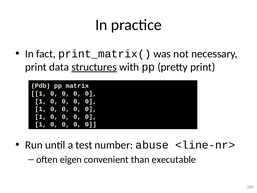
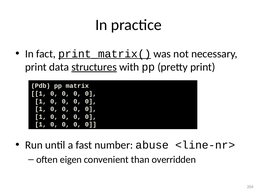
print_matrix( underline: none -> present
test: test -> fast
executable: executable -> overridden
